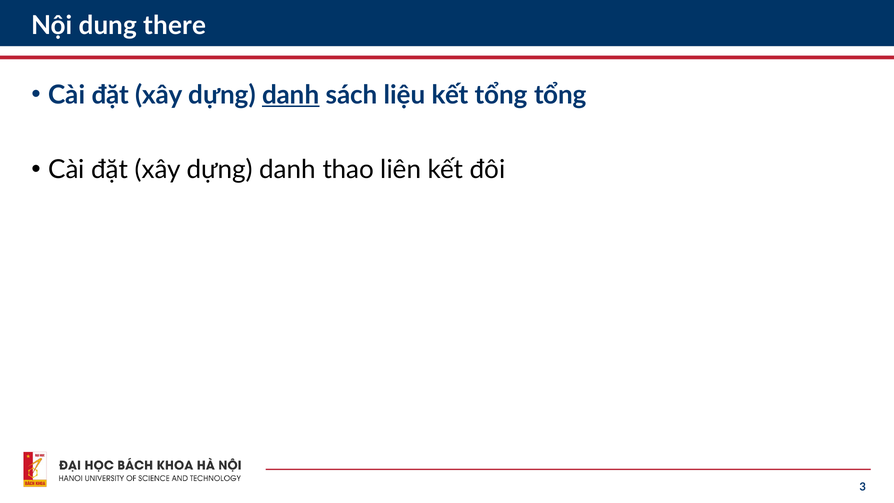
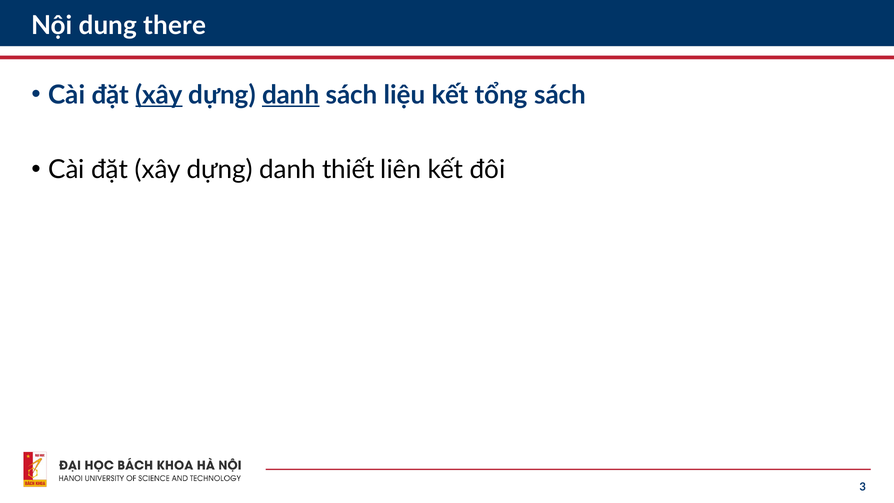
xây at (159, 95) underline: none -> present
tổng tổng: tổng -> sách
thao: thao -> thiết
